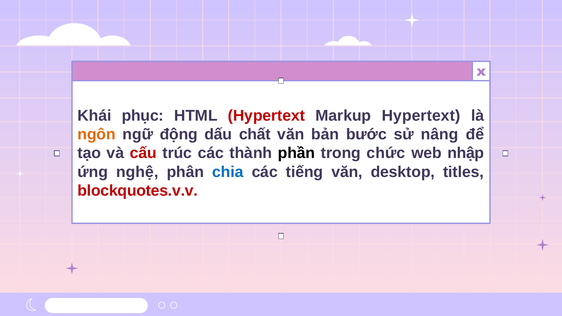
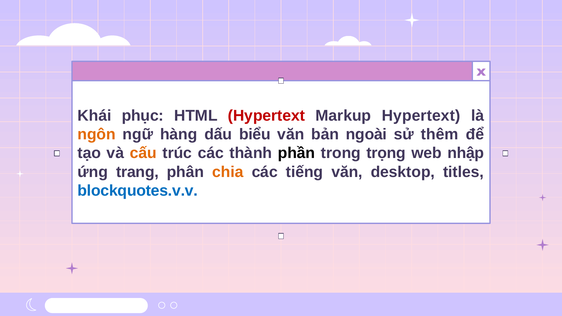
động: động -> hàng
chất: chất -> biểu
bước: bước -> ngoài
nâng: nâng -> thêm
cấu colour: red -> orange
chức: chức -> trọng
nghệ: nghệ -> trang
chia colour: blue -> orange
blockquotes.v.v colour: red -> blue
